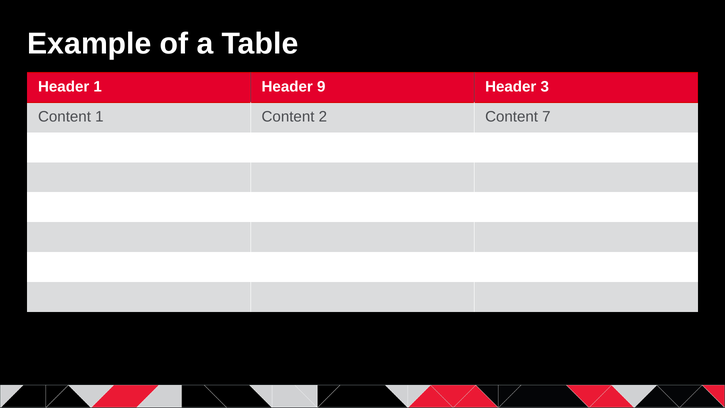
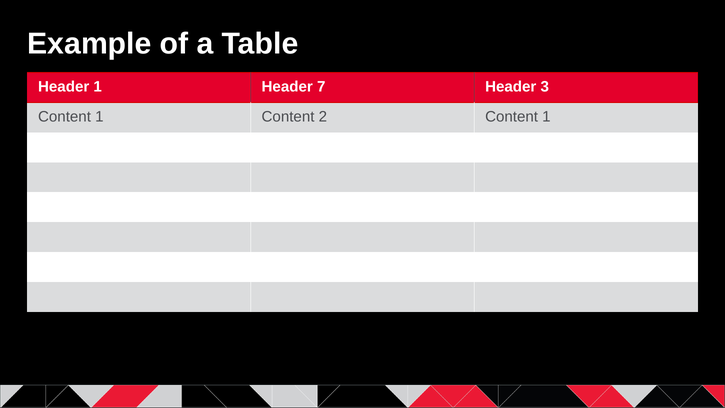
9: 9 -> 7
2 Content 7: 7 -> 1
